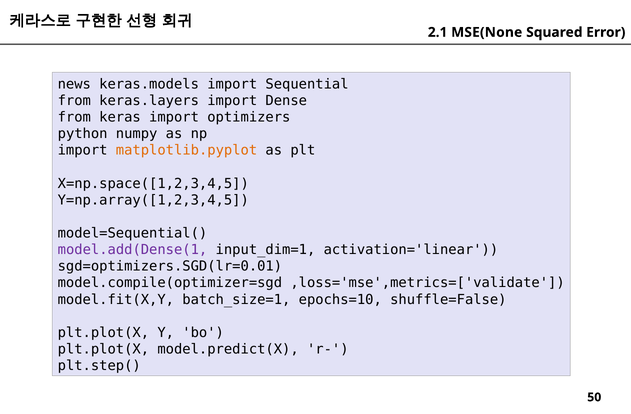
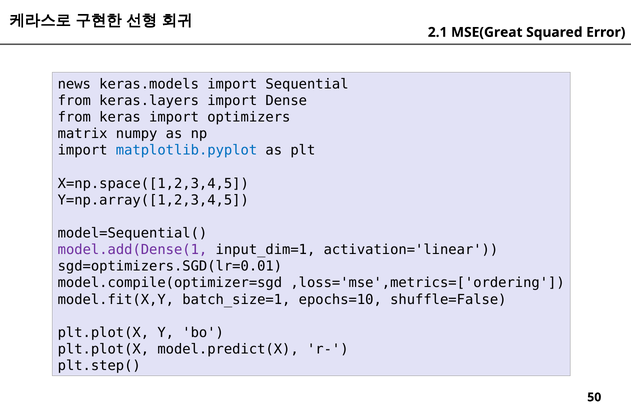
MSE(None: MSE(None -> MSE(Great
python: python -> matrix
matplotlib.pyplot colour: orange -> blue
,loss='mse',metrics=['validate: ,loss='mse',metrics=['validate -> ,loss='mse',metrics=['ordering
